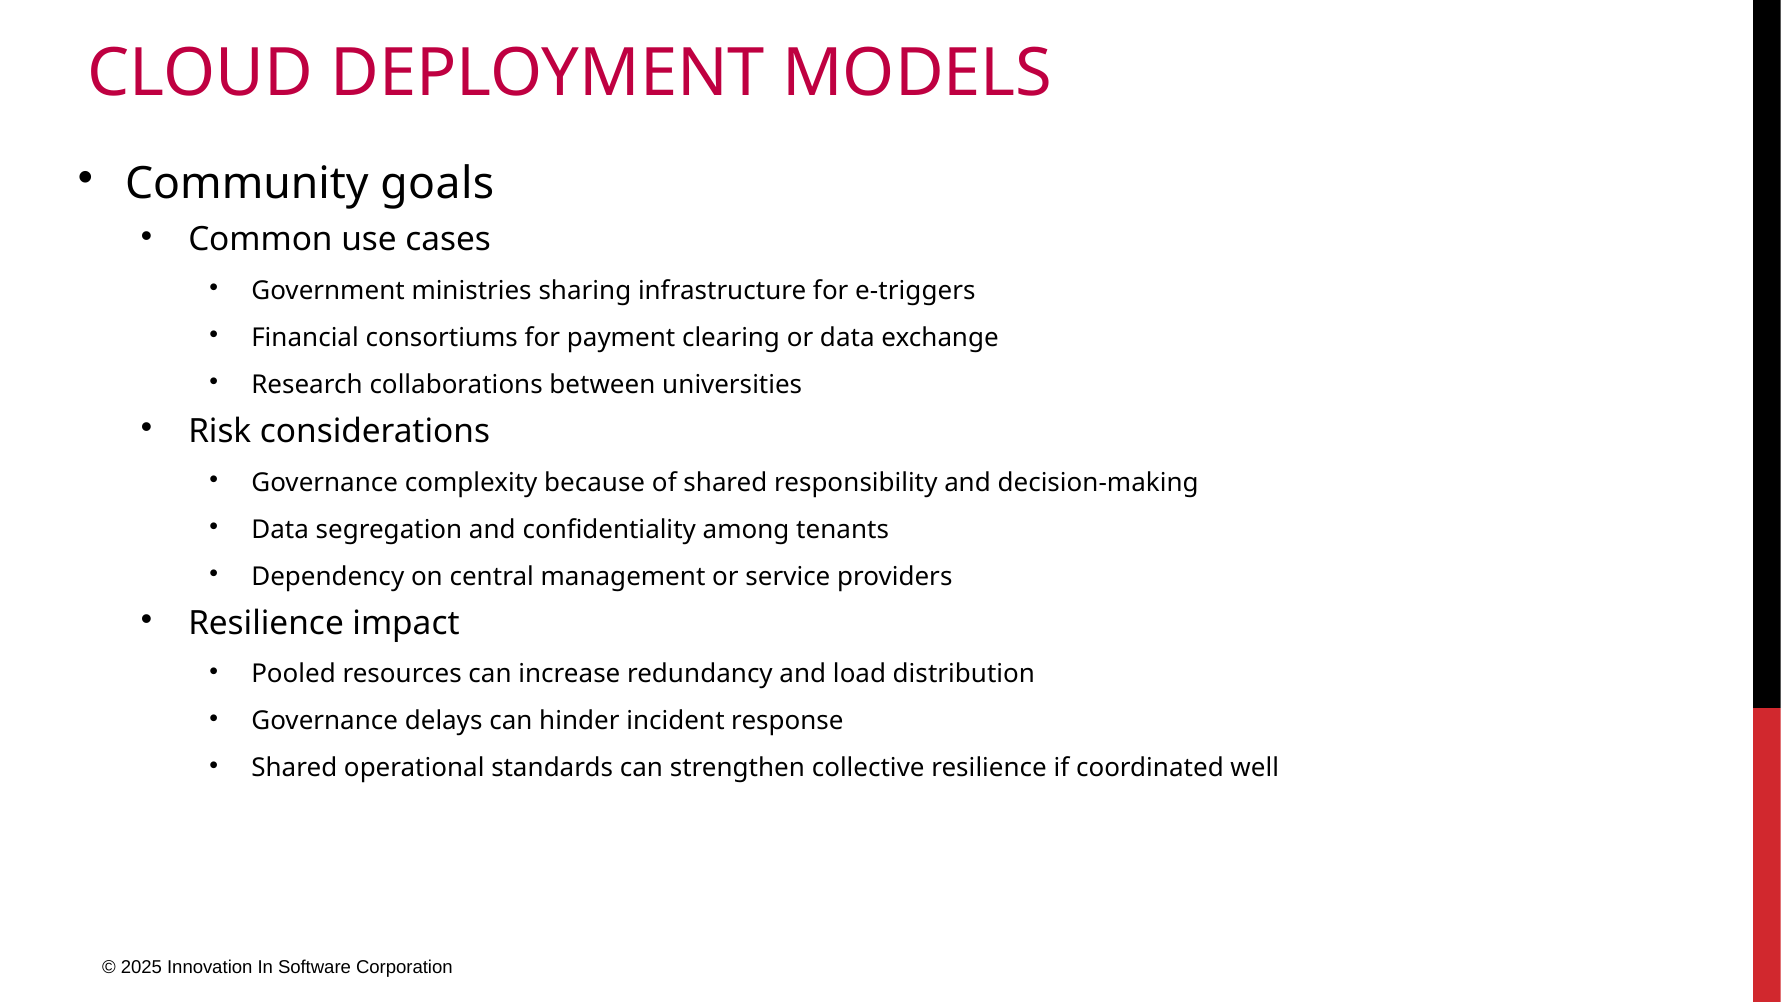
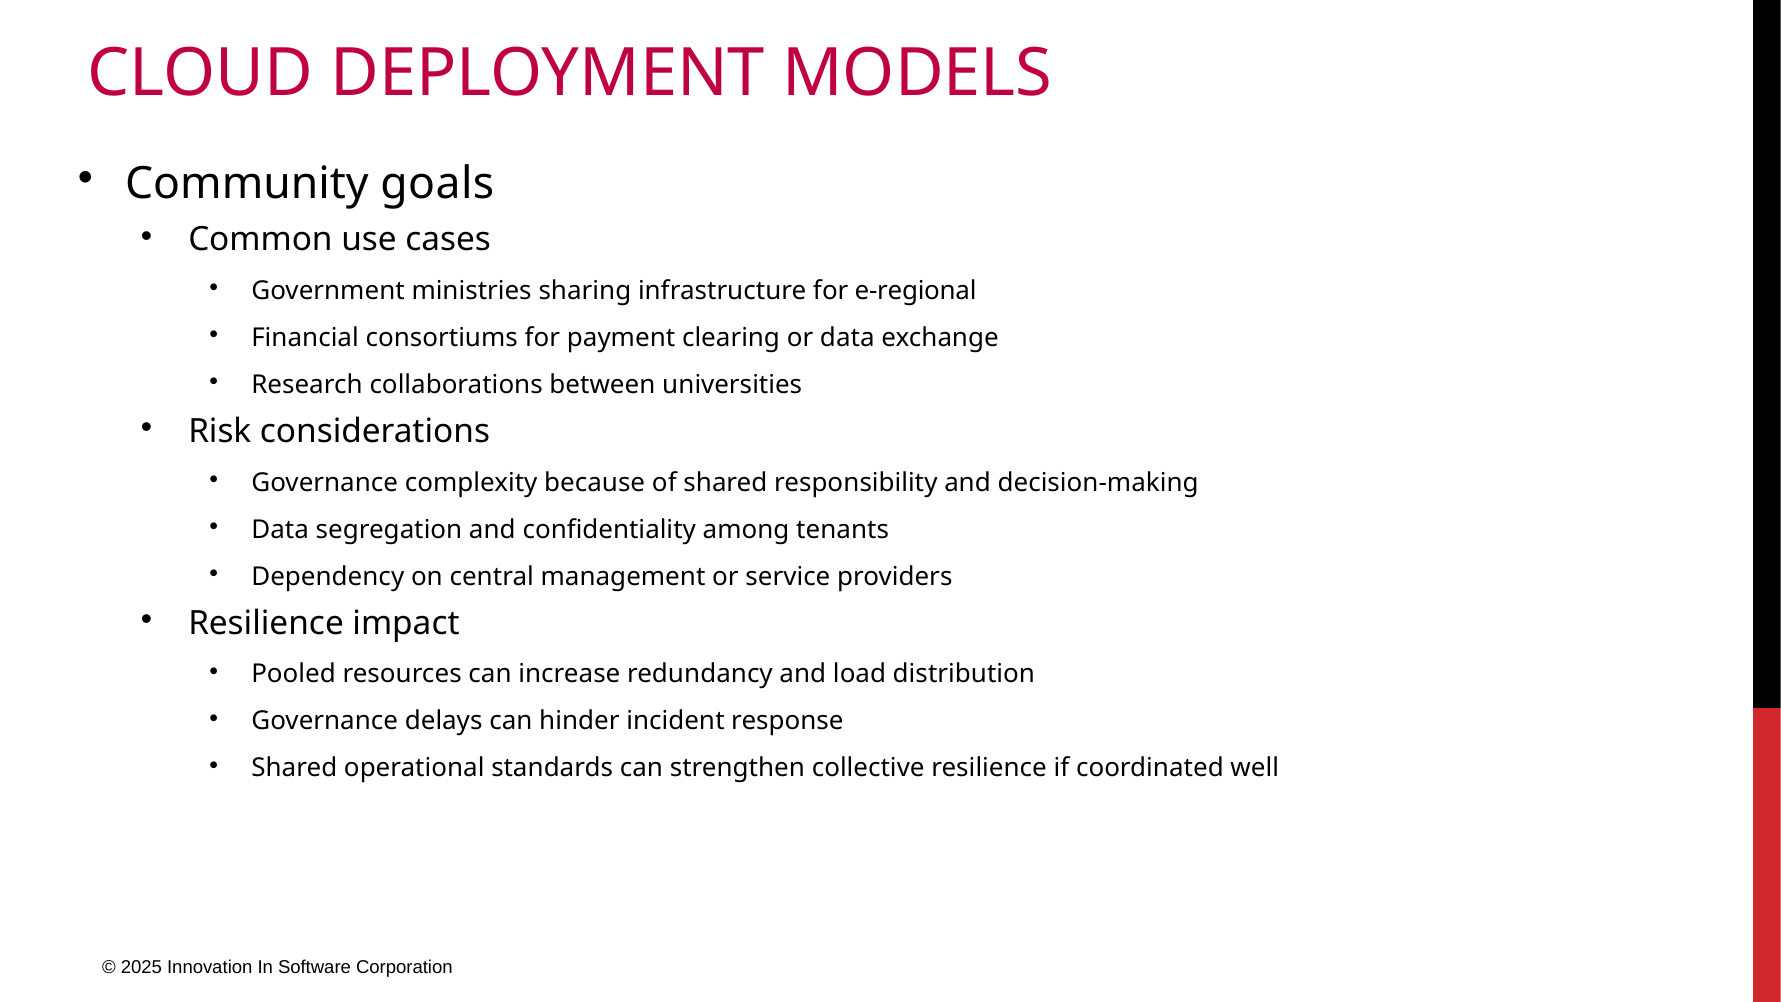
e-triggers: e-triggers -> e-regional
